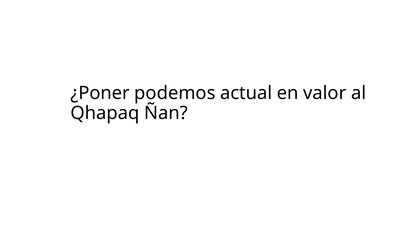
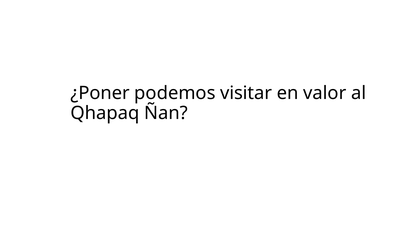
actual: actual -> visitar
